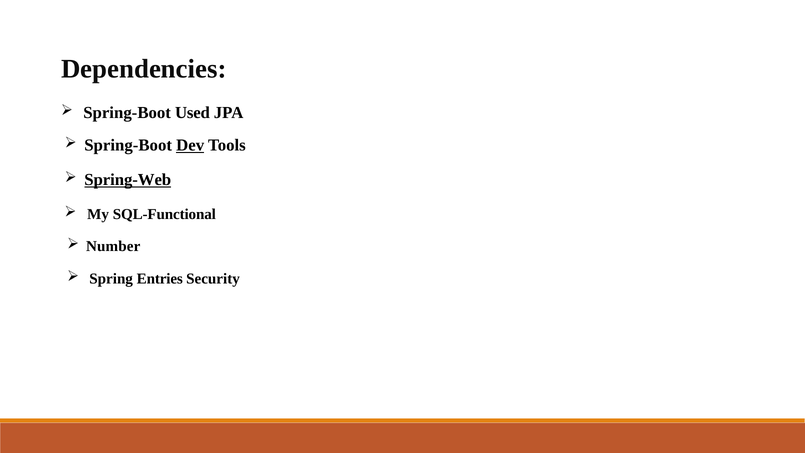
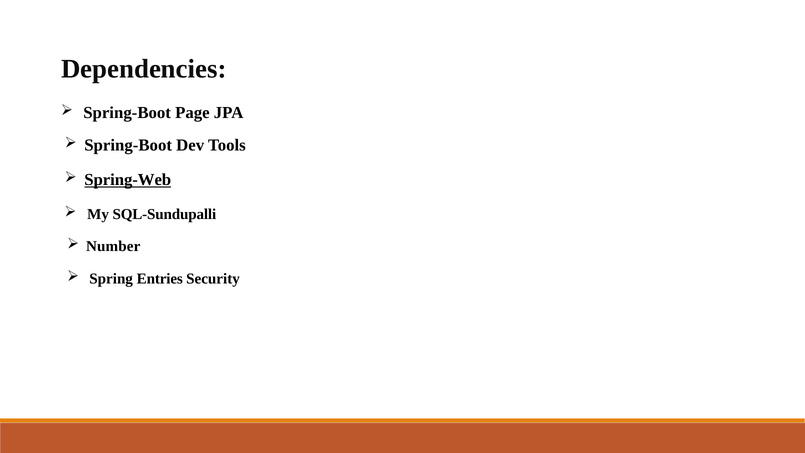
Used: Used -> Page
Dev underline: present -> none
SQL-Functional: SQL-Functional -> SQL-Sundupalli
